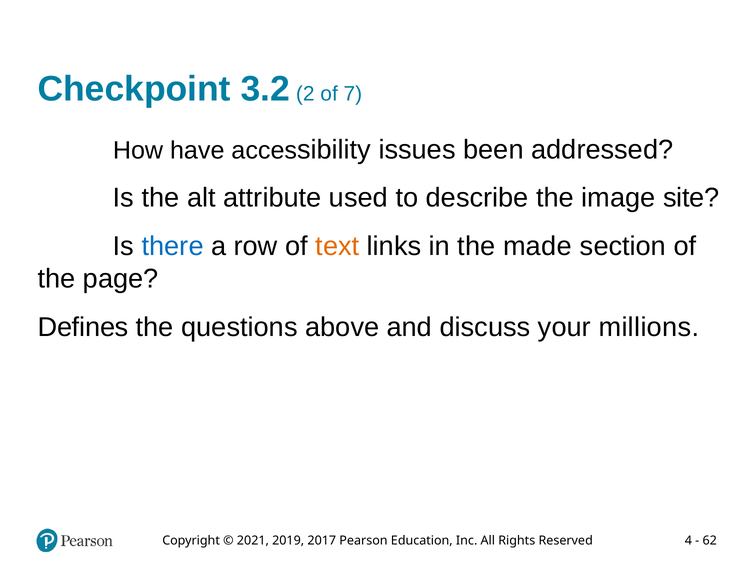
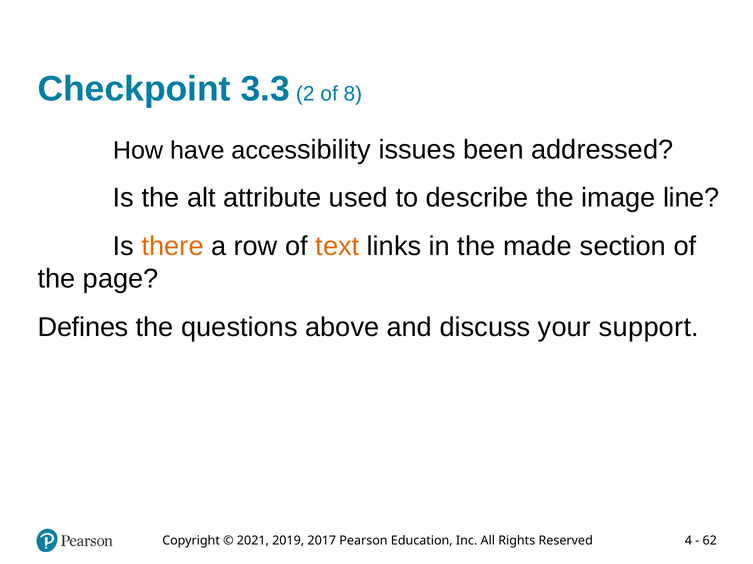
3.2: 3.2 -> 3.3
7: 7 -> 8
site: site -> line
there colour: blue -> orange
millions: millions -> support
